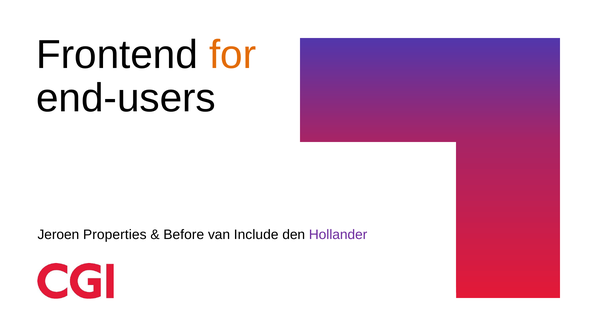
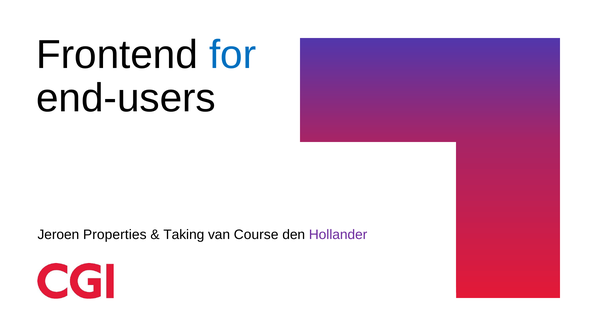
for colour: orange -> blue
Before: Before -> Taking
Include: Include -> Course
